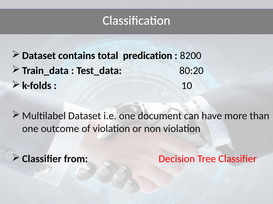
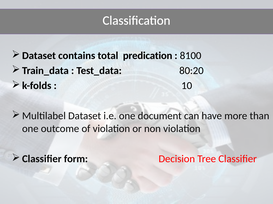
8200: 8200 -> 8100
from: from -> form
